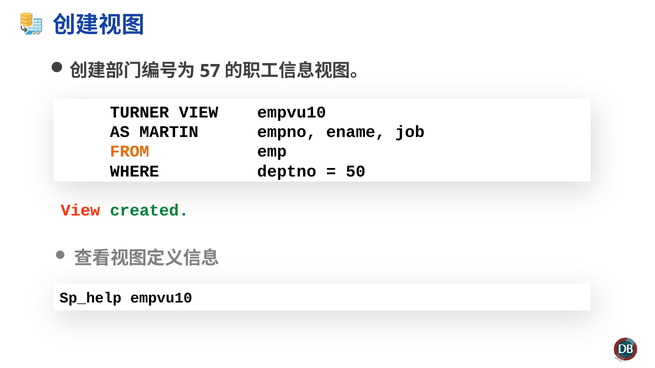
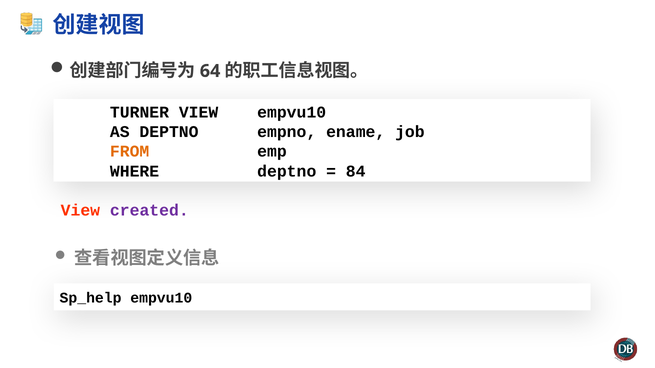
57: 57 -> 64
AS MARTIN: MARTIN -> DEPTNO
50: 50 -> 84
created colour: green -> purple
